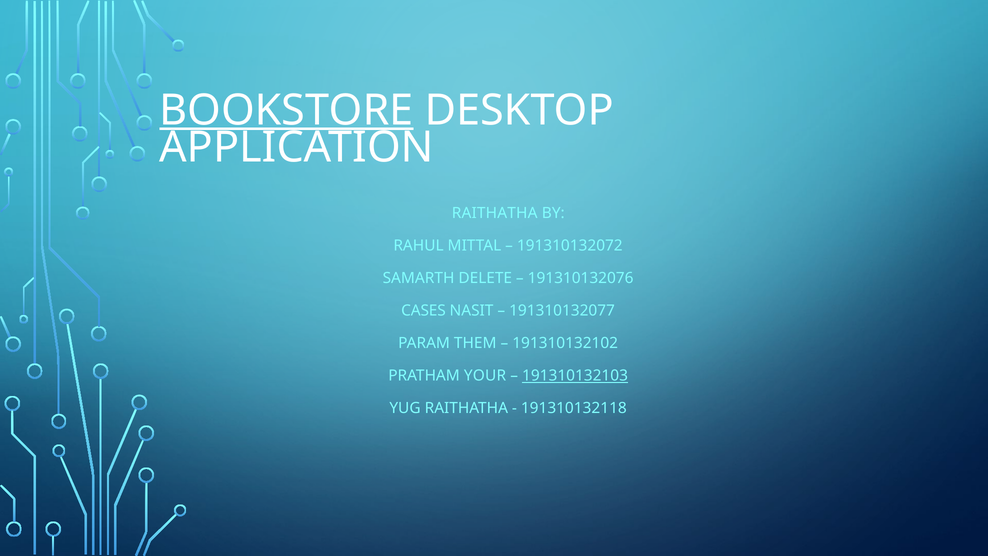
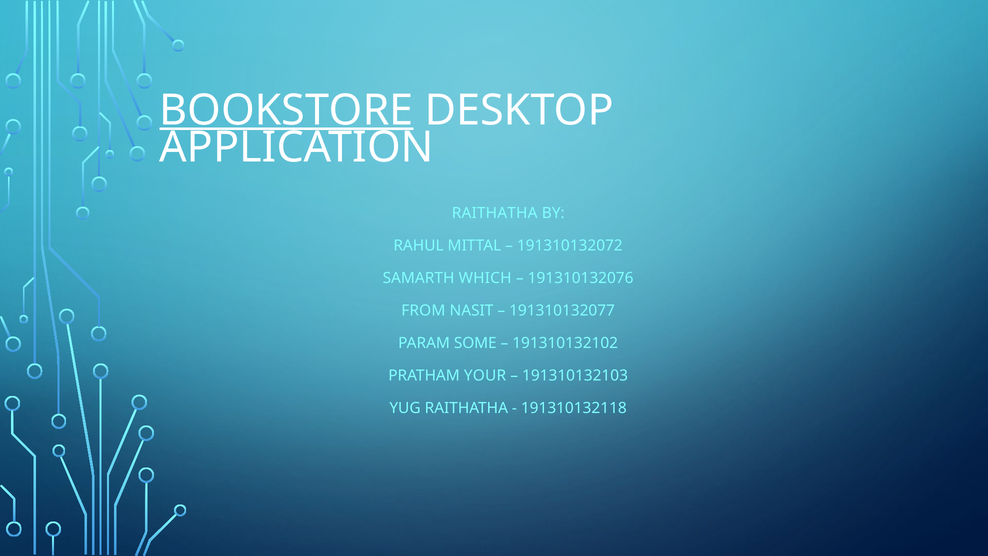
DELETE: DELETE -> WHICH
CASES: CASES -> FROM
THEM: THEM -> SOME
191310132103 underline: present -> none
